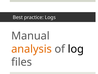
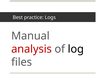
analysis colour: orange -> red
